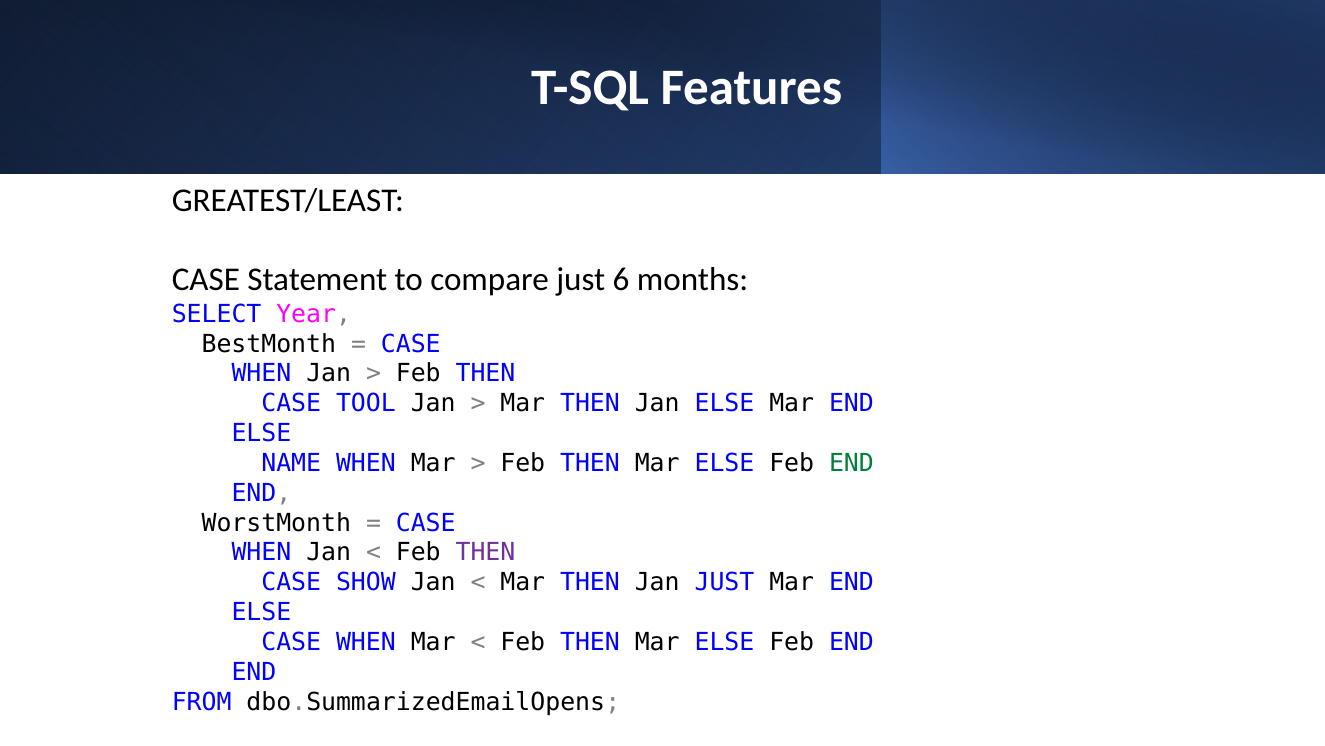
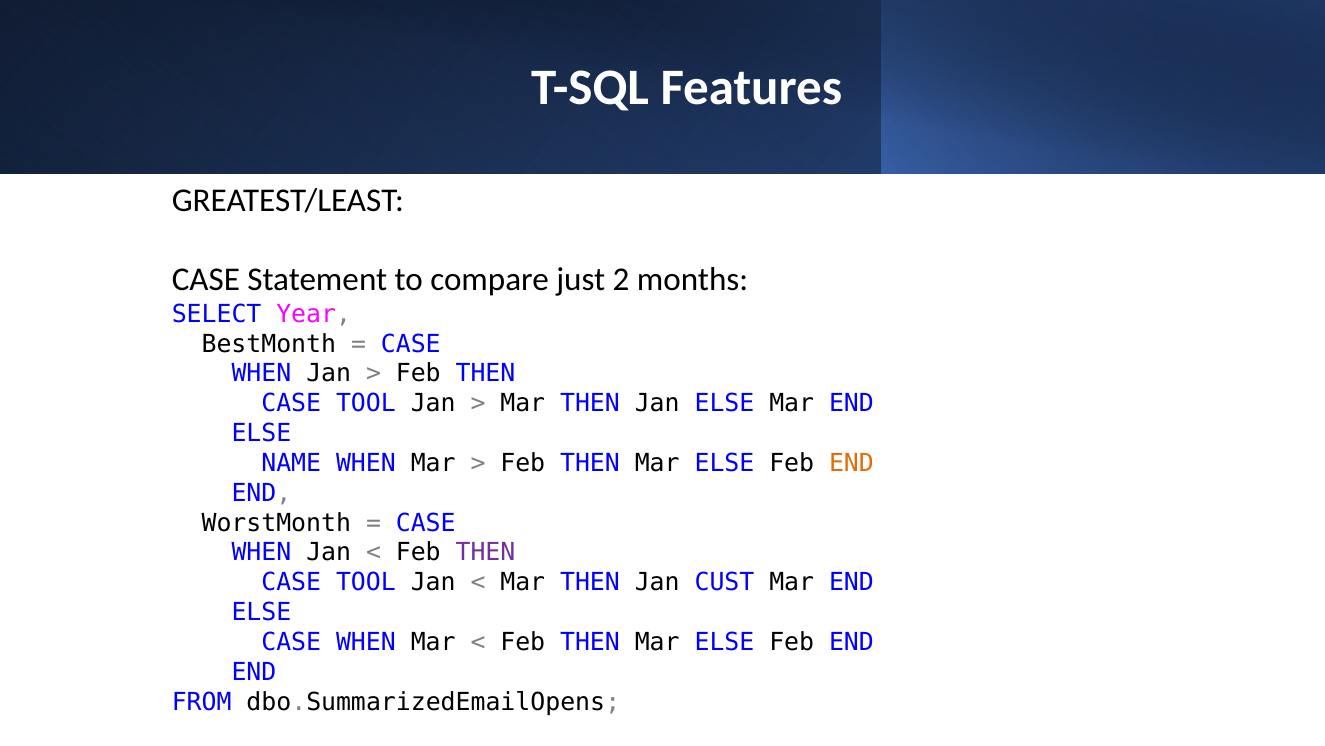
6: 6 -> 2
END at (851, 463) colour: green -> orange
SHOW at (366, 582): SHOW -> TOOL
Jan JUST: JUST -> CUST
